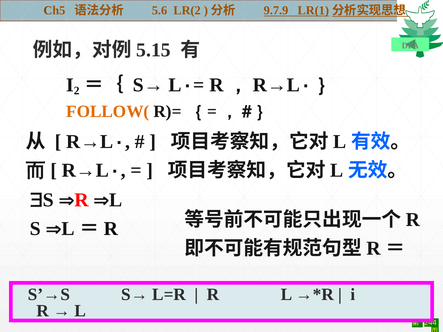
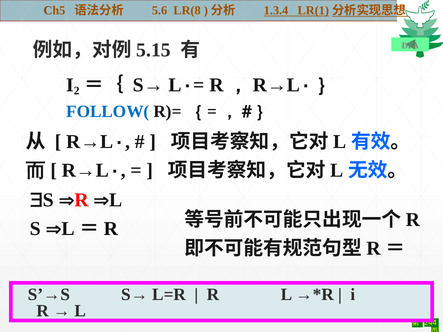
LR(2: LR(2 -> LR(8
9.7.9: 9.7.9 -> 1.3.4
FOLLOW( colour: orange -> blue
